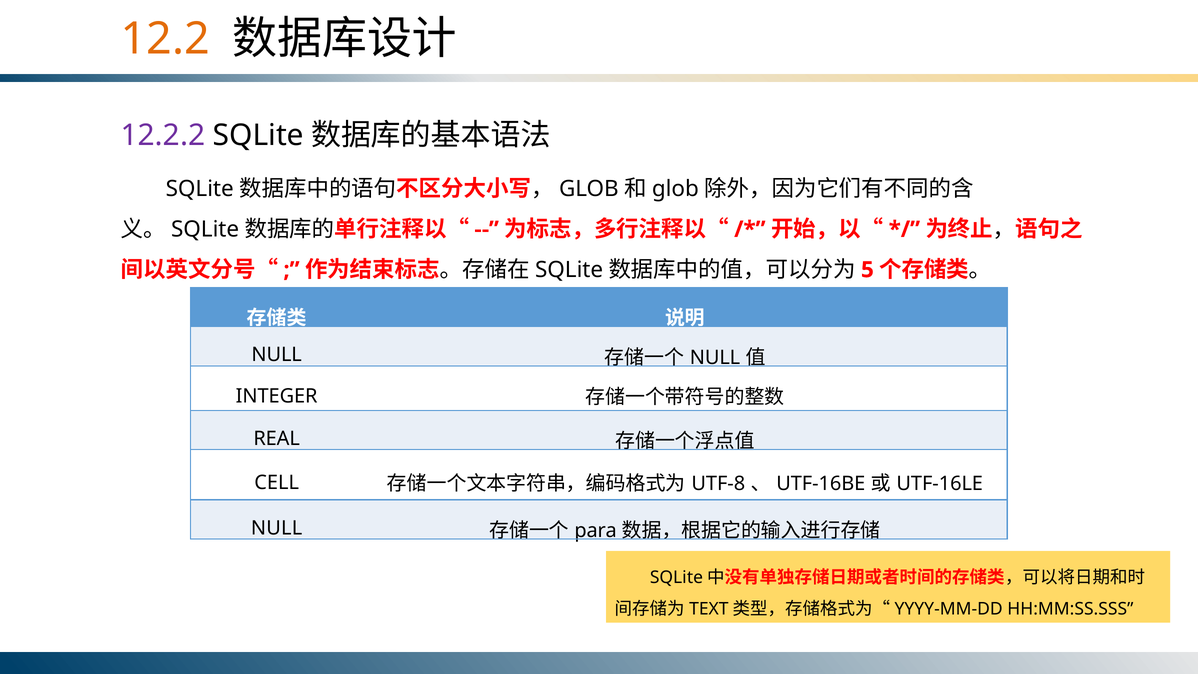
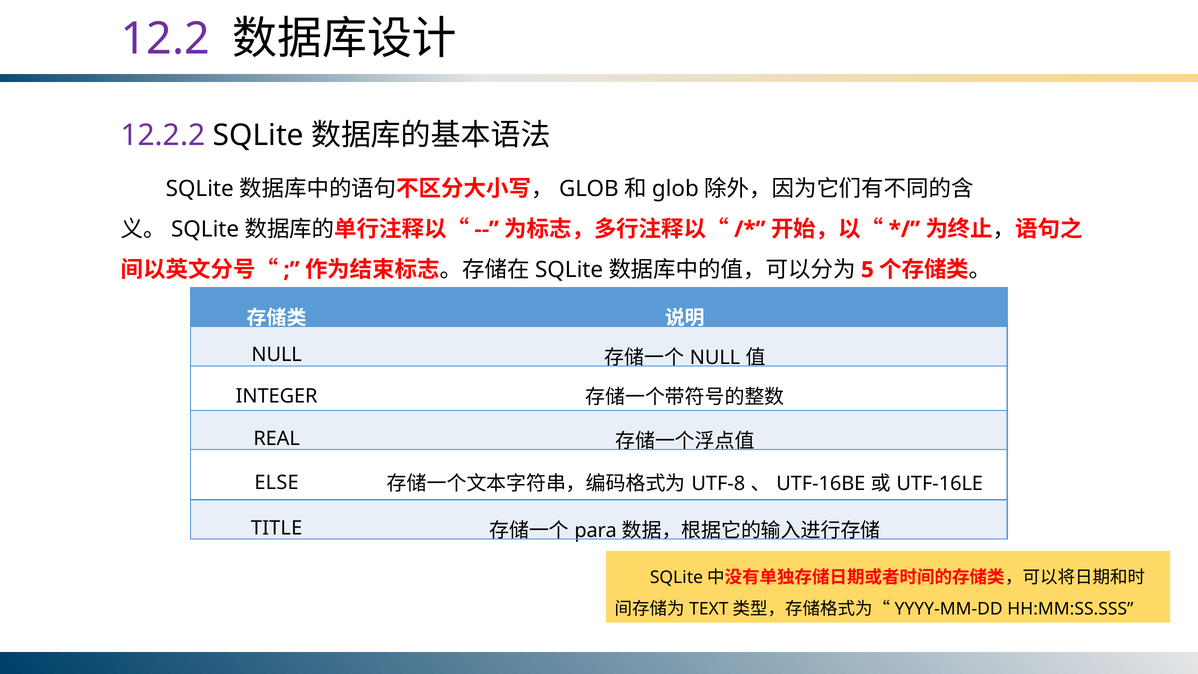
12.2 colour: orange -> purple
CELL: CELL -> ELSE
NULL at (277, 528): NULL -> TITLE
